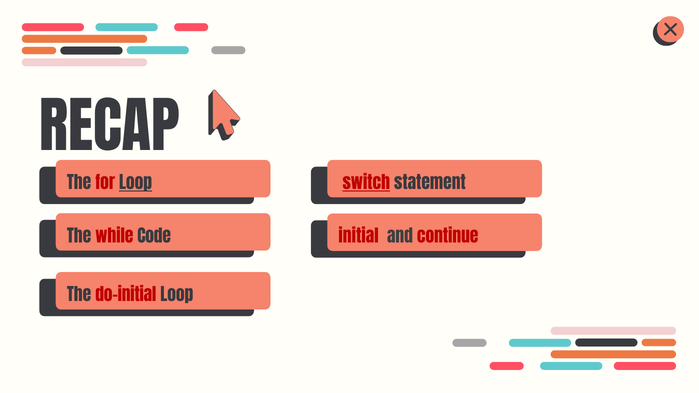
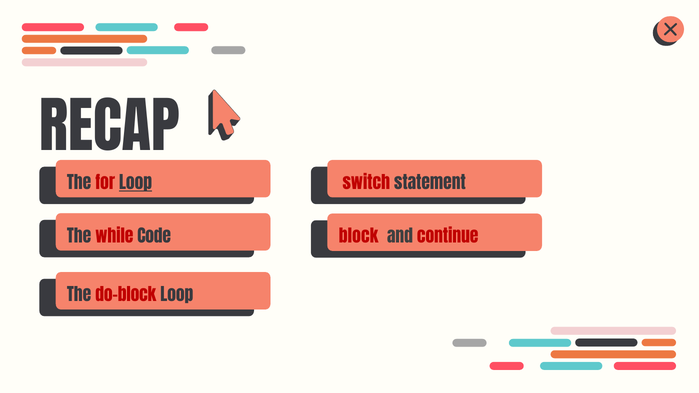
switch underline: present -> none
initial: initial -> block
do-initial: do-initial -> do-block
